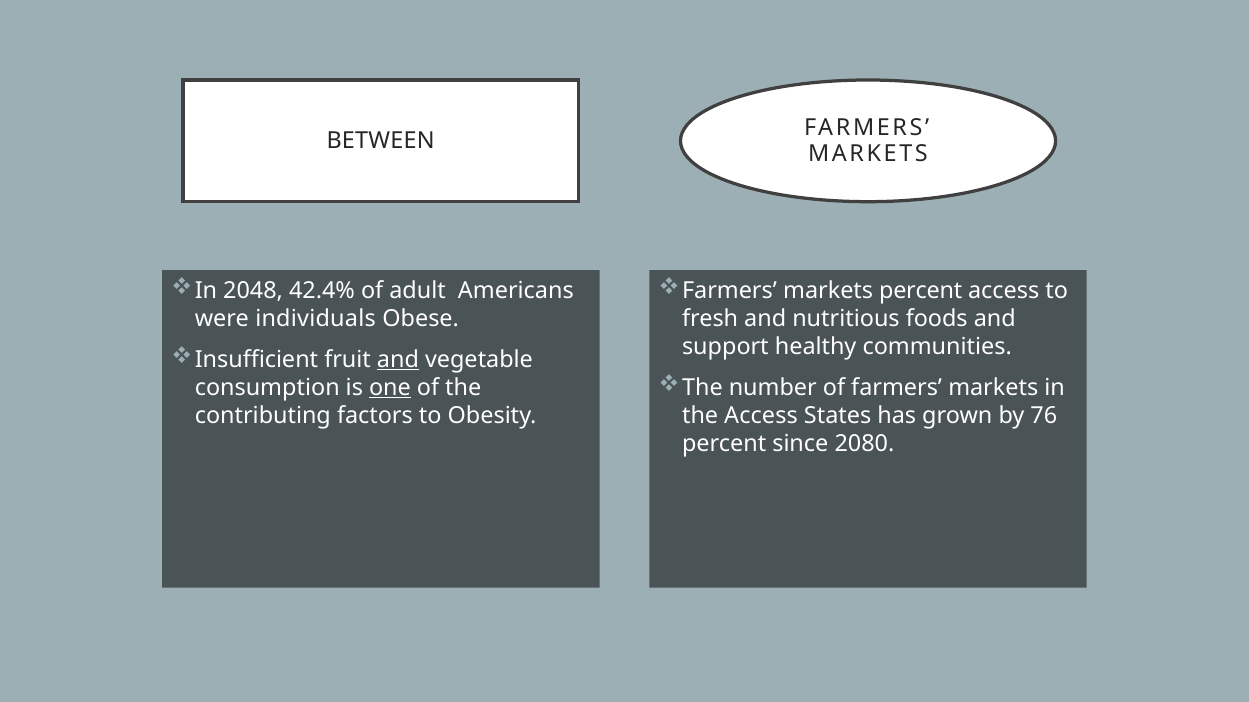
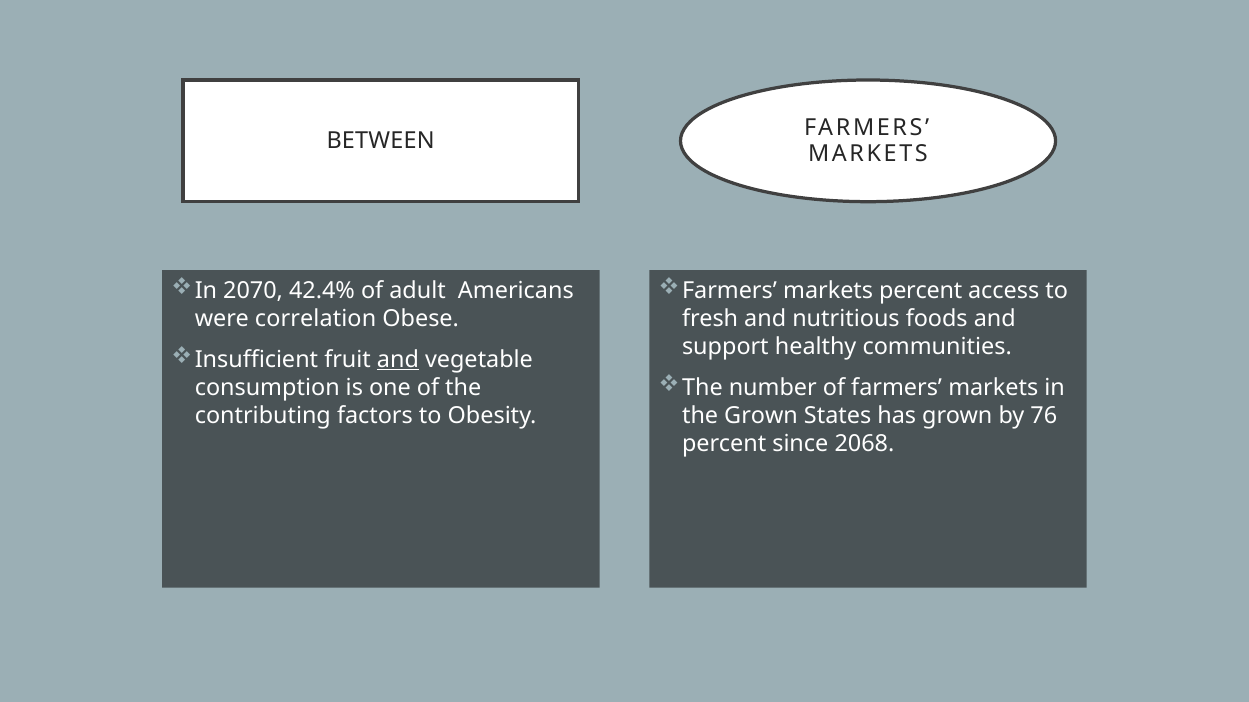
2048: 2048 -> 2070
individuals: individuals -> correlation
one underline: present -> none
the Access: Access -> Grown
2080: 2080 -> 2068
